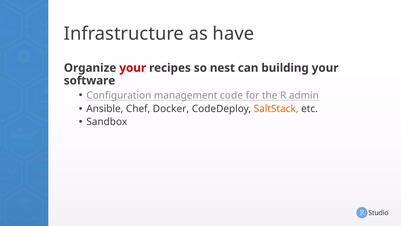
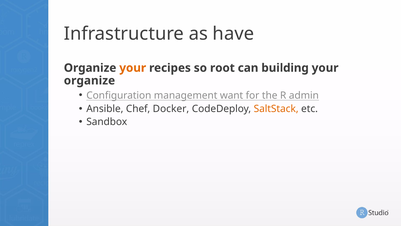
your at (133, 68) colour: red -> orange
nest: nest -> root
software at (90, 80): software -> organize
code: code -> want
